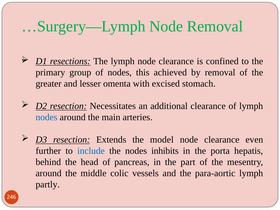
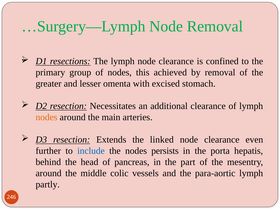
nodes at (46, 117) colour: blue -> orange
model: model -> linked
inhibits: inhibits -> persists
